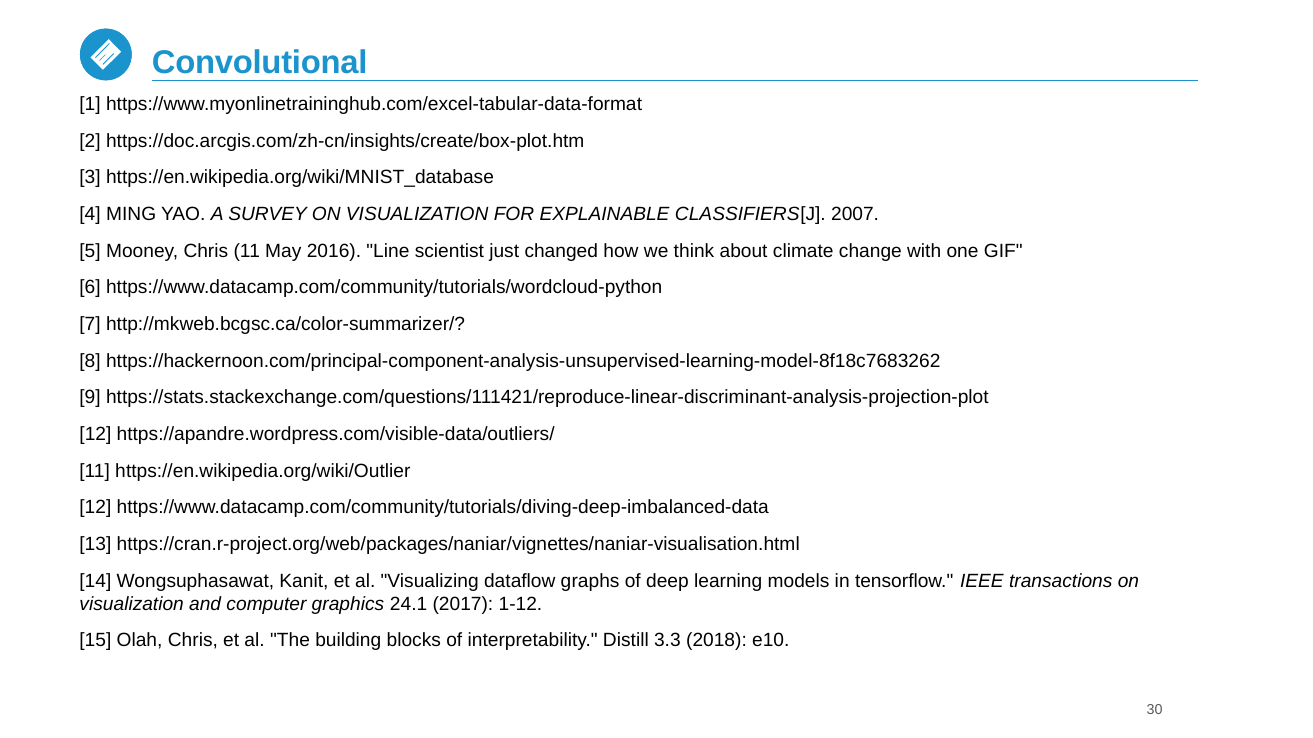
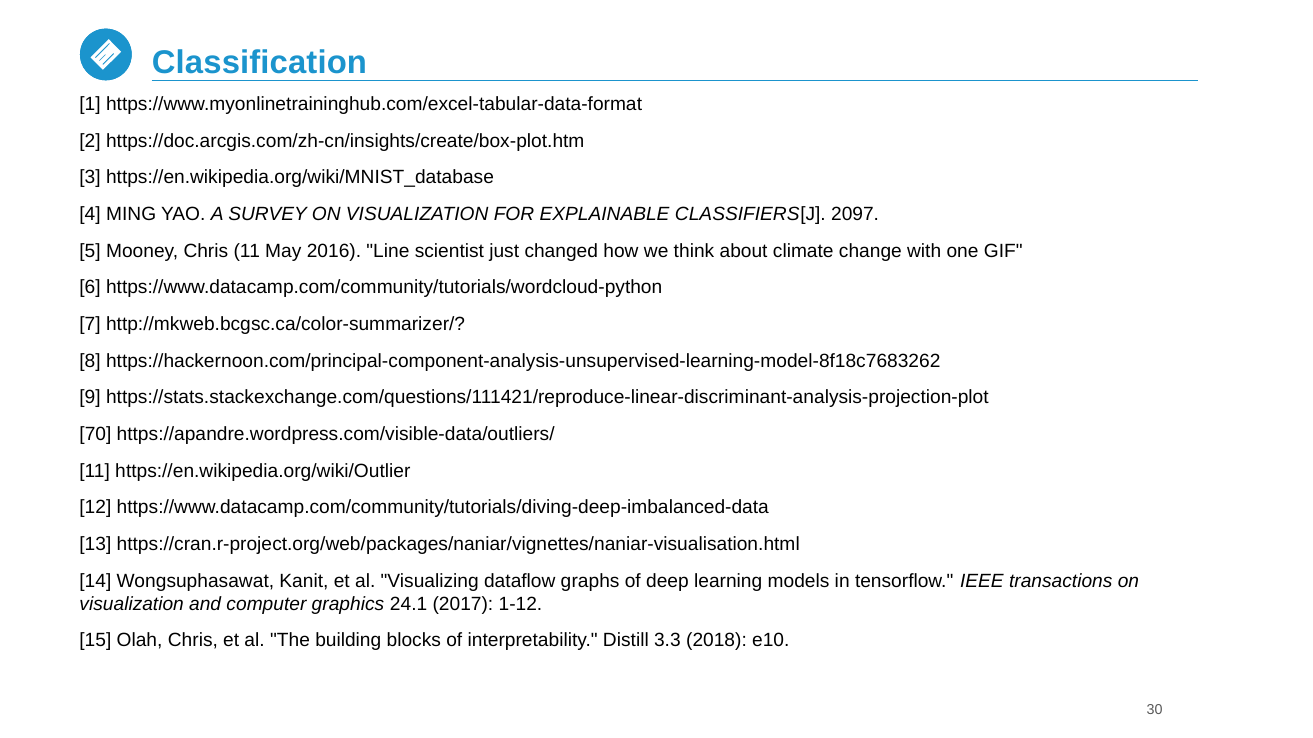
Convolutional: Convolutional -> Classification
2007: 2007 -> 2097
12 at (95, 434): 12 -> 70
